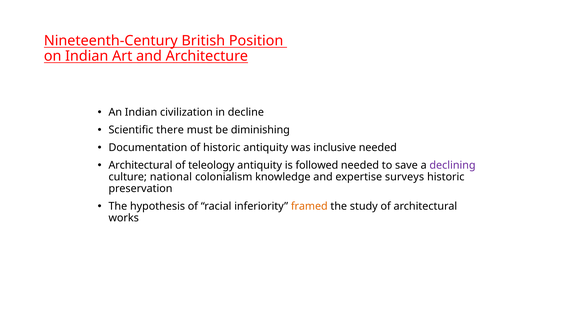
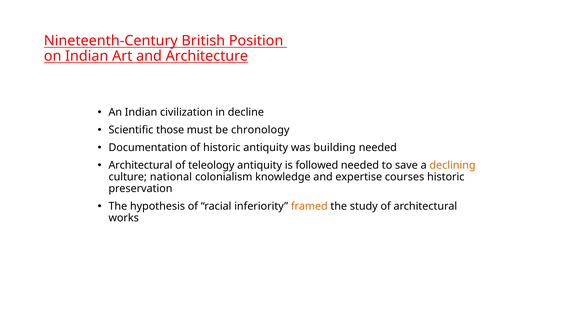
there: there -> those
diminishing: diminishing -> chronology
inclusive: inclusive -> building
declining colour: purple -> orange
surveys: surveys -> courses
